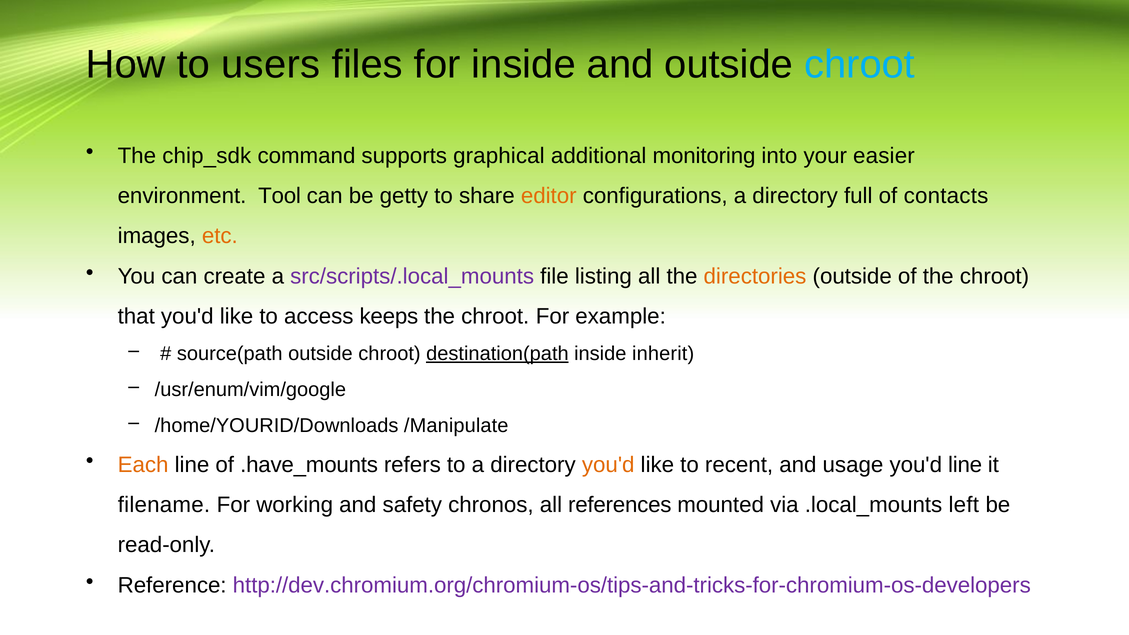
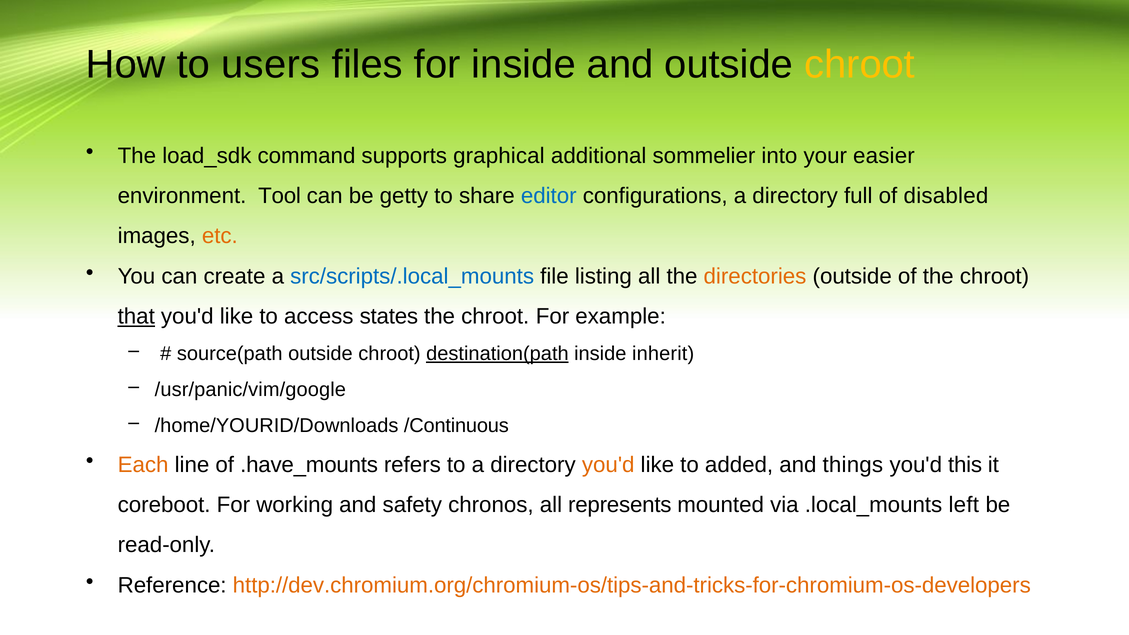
chroot at (860, 65) colour: light blue -> yellow
chip_sdk: chip_sdk -> load_sdk
monitoring: monitoring -> sommelier
editor colour: orange -> blue
contacts: contacts -> disabled
src/scripts/.local_mounts colour: purple -> blue
that underline: none -> present
keeps: keeps -> states
/usr/enum/vim/google: /usr/enum/vim/google -> /usr/panic/vim/google
/Manipulate: /Manipulate -> /Continuous
recent: recent -> added
usage: usage -> things
you'd line: line -> this
filename: filename -> coreboot
references: references -> represents
http://dev.chromium.org/chromium-os/tips-and-tricks-for-chromium-os-developers colour: purple -> orange
